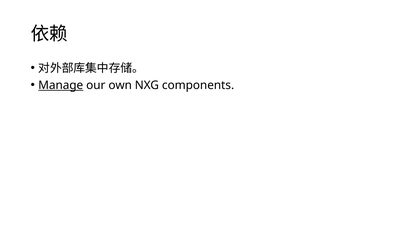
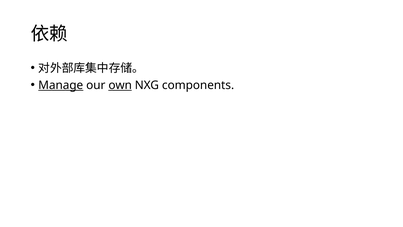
own underline: none -> present
